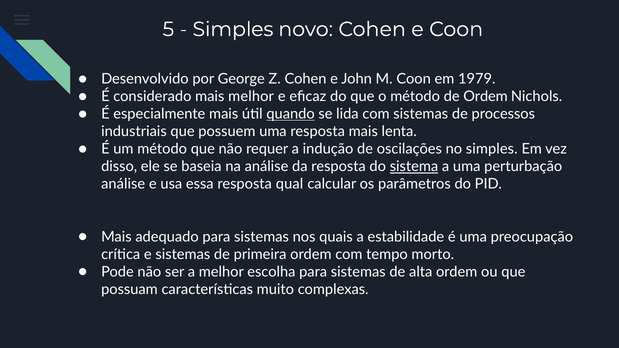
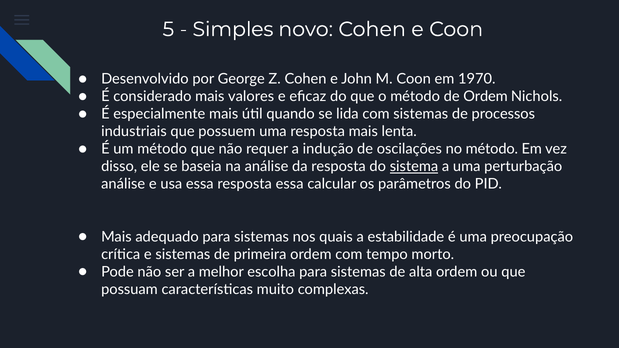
1979: 1979 -> 1970
mais melhor: melhor -> valores
quando underline: present -> none
no simples: simples -> método
resposta qual: qual -> essa
